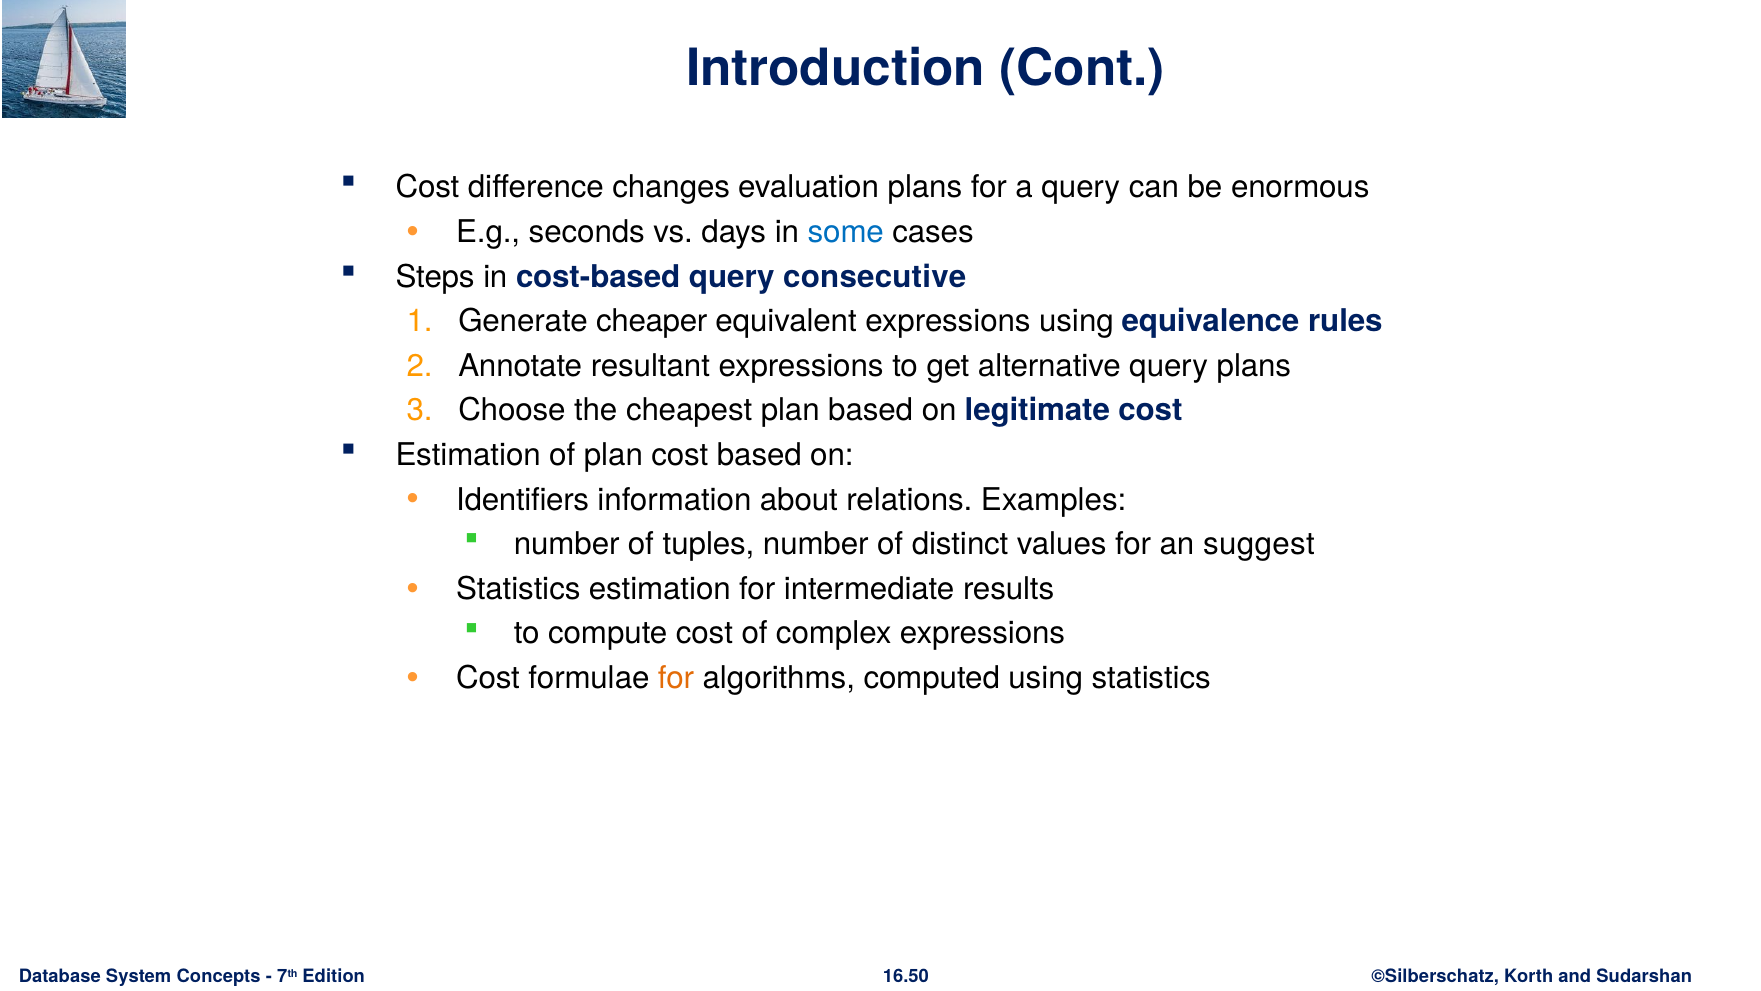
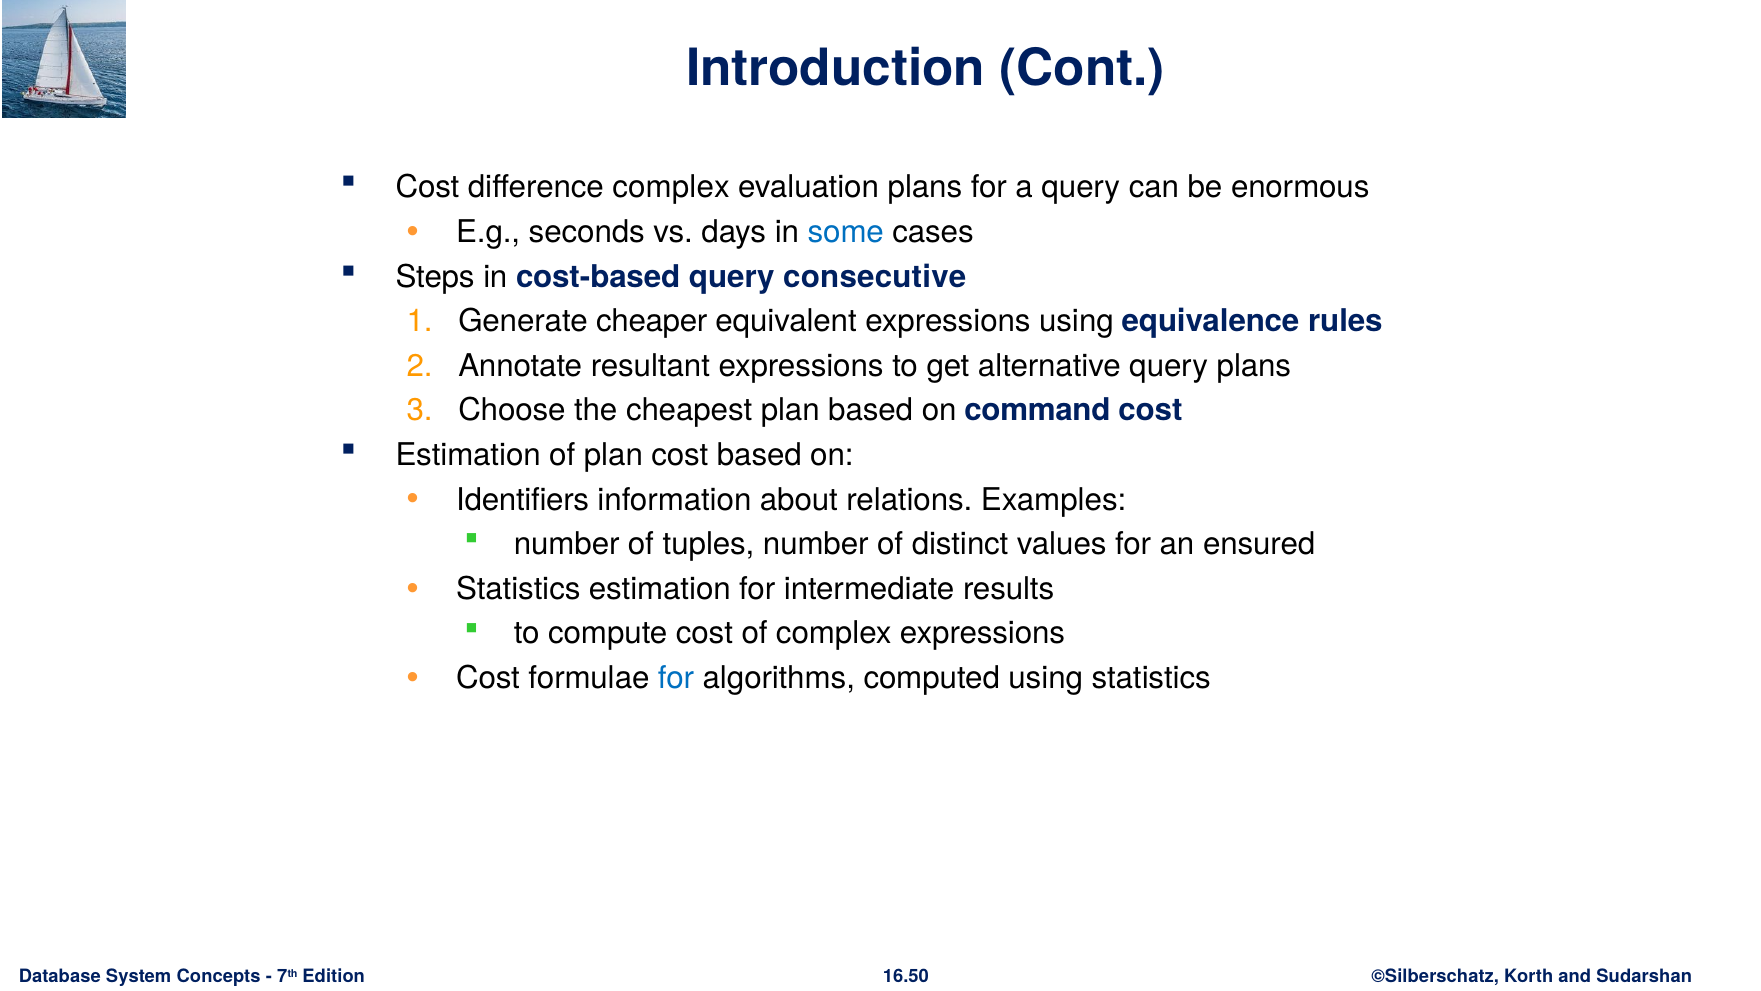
difference changes: changes -> complex
legitimate: legitimate -> command
suggest: suggest -> ensured
for at (676, 678) colour: orange -> blue
